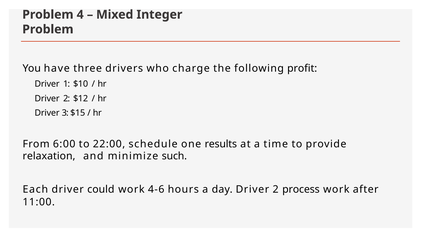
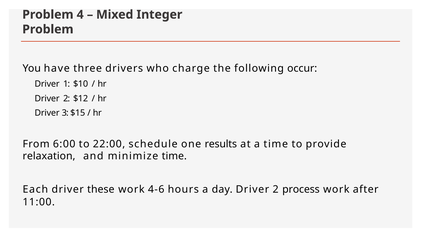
profit: profit -> occur
minimize such: such -> time
could: could -> these
